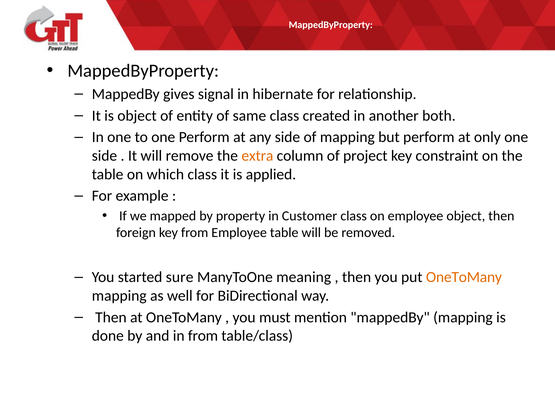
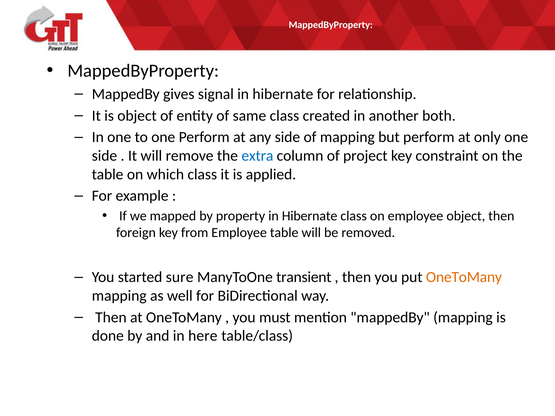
extra colour: orange -> blue
property in Customer: Customer -> Hibernate
meaning: meaning -> transient
in from: from -> here
